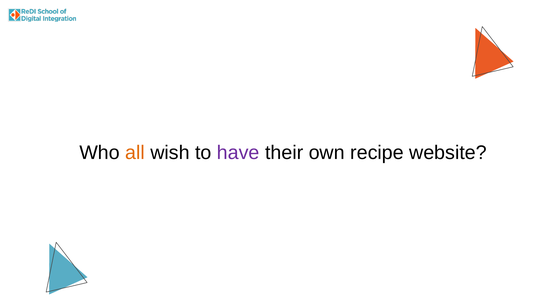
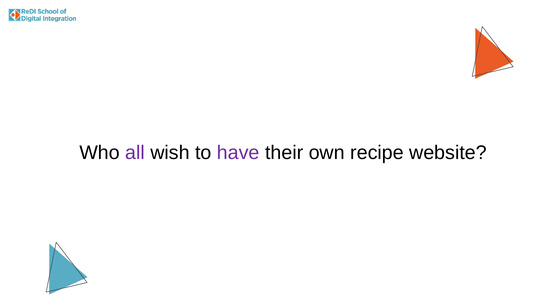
all colour: orange -> purple
